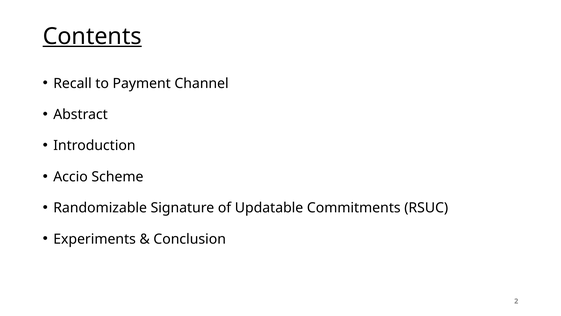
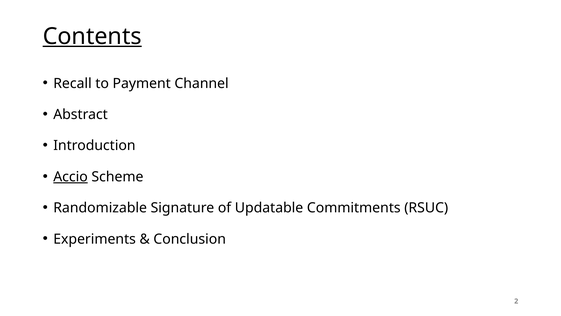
Accio underline: none -> present
